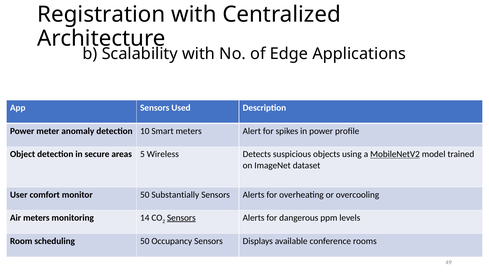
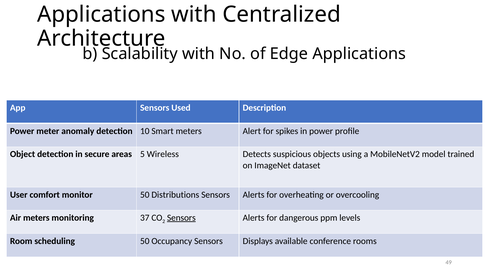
Registration at (101, 14): Registration -> Applications
MobileNetV2 underline: present -> none
Substantially: Substantially -> Distributions
14: 14 -> 37
